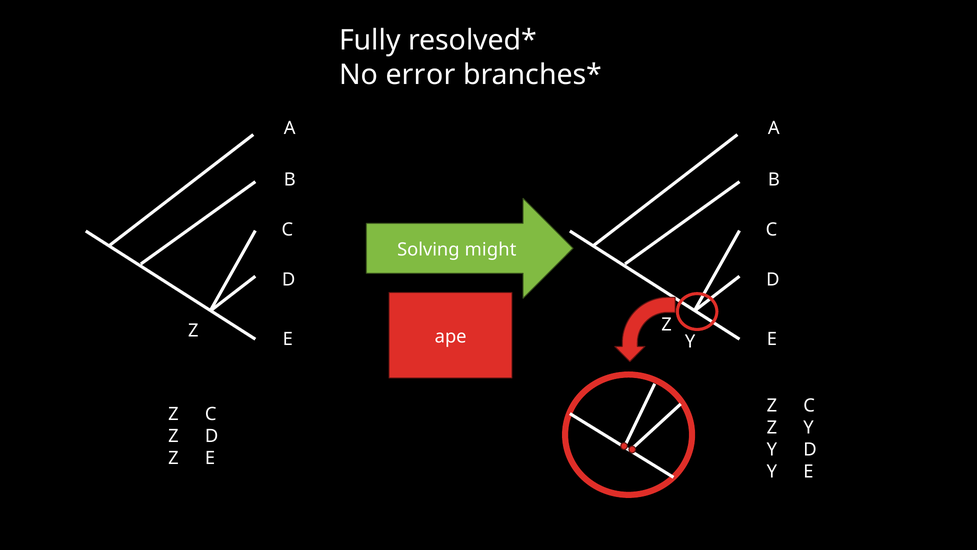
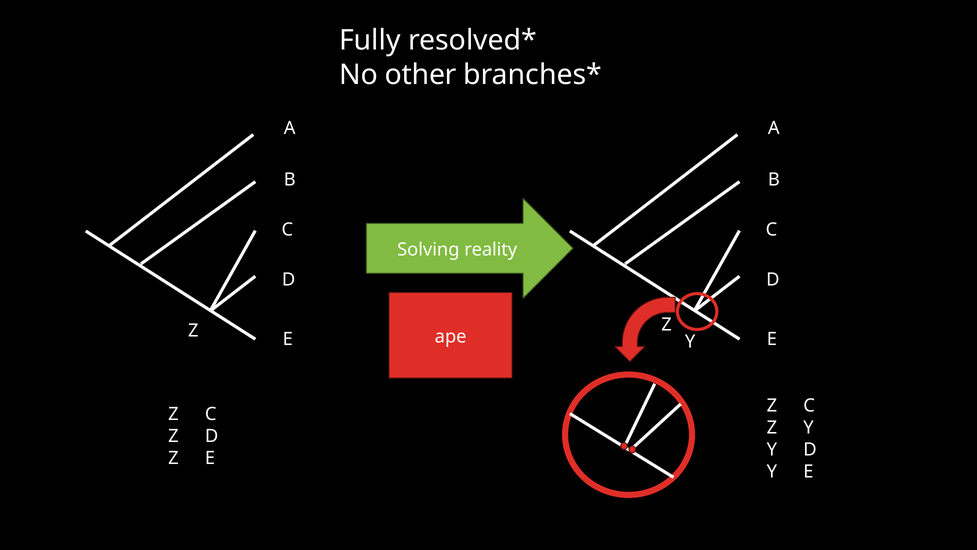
error: error -> other
might: might -> reality
